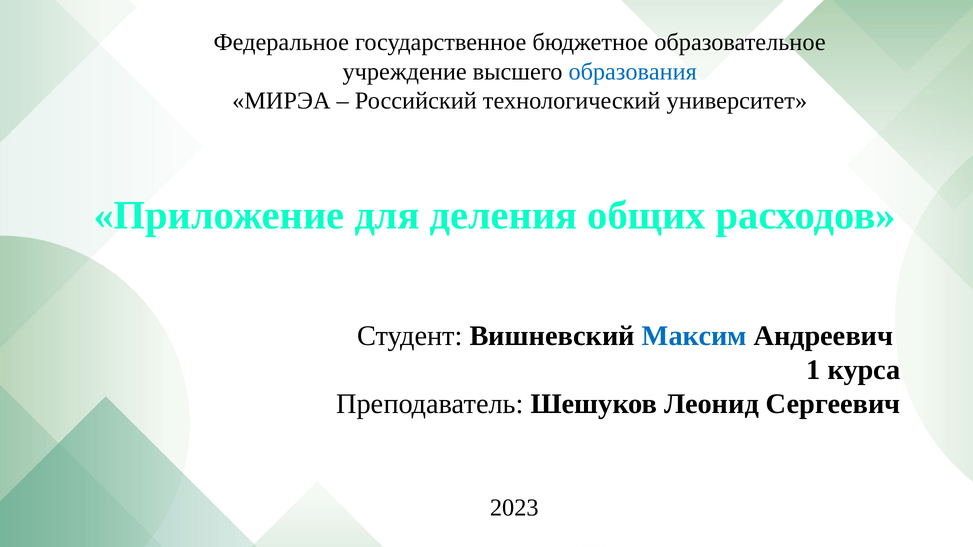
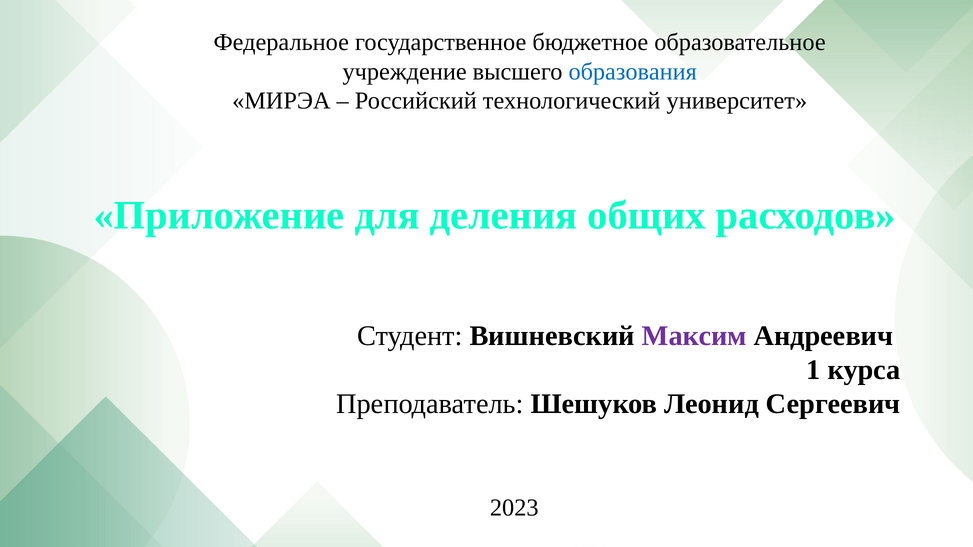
Максим colour: blue -> purple
